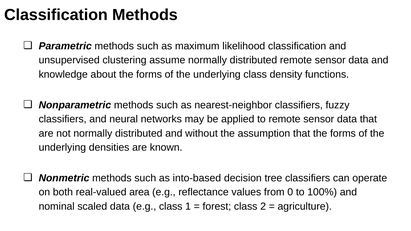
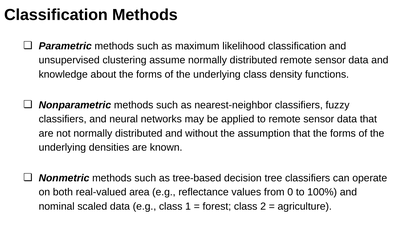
into-based: into-based -> tree-based
